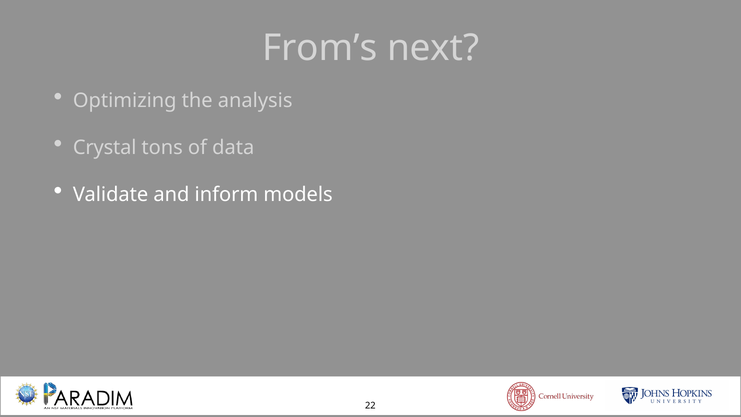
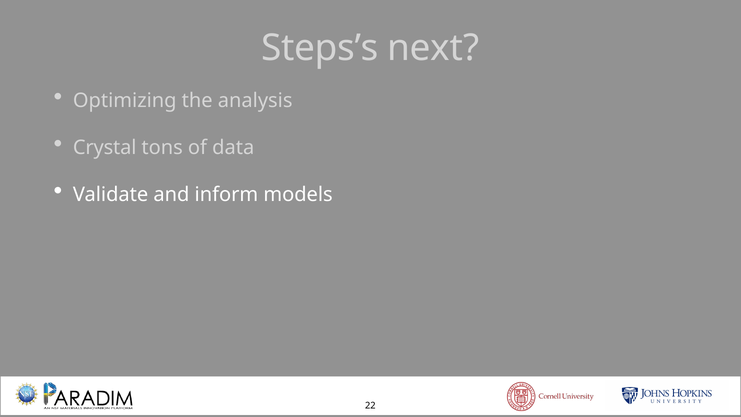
From’s: From’s -> Steps’s
